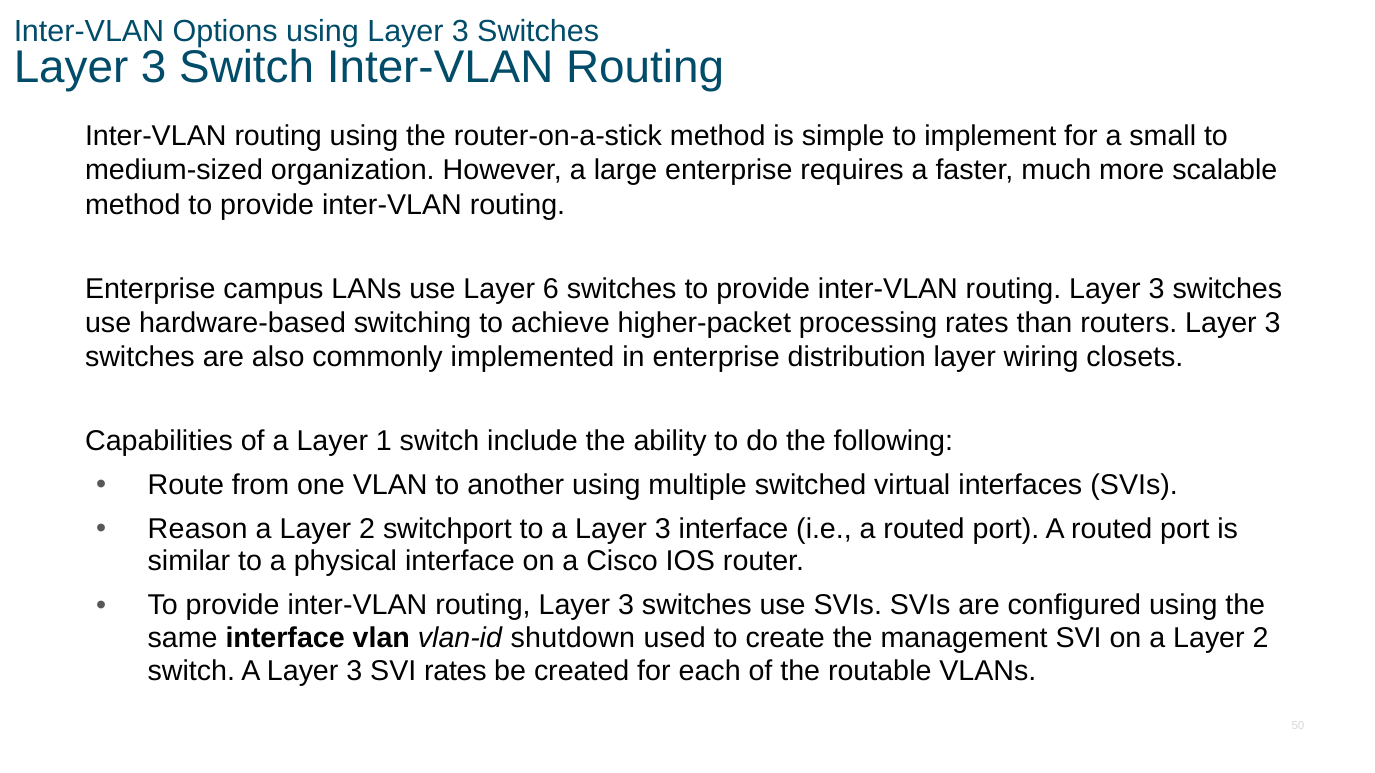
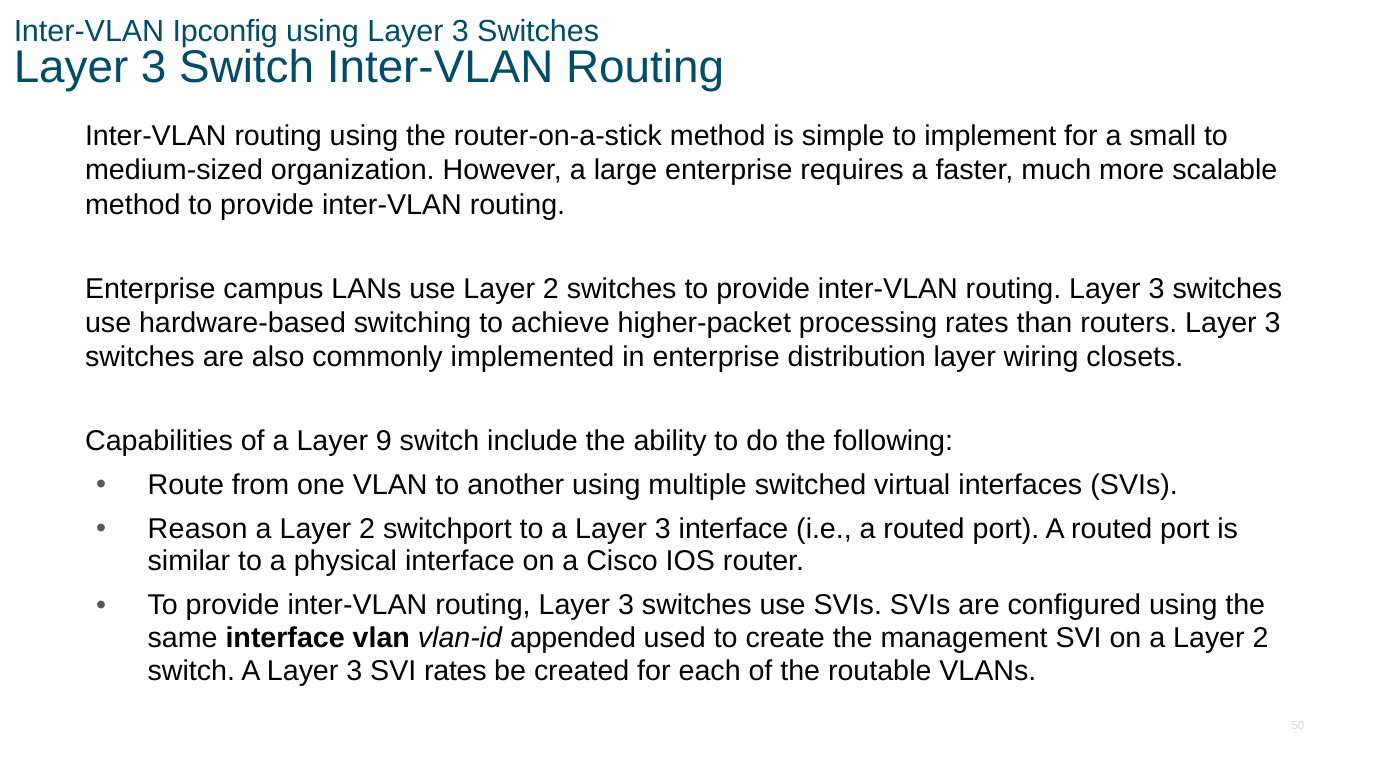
Options: Options -> Ipconfig
use Layer 6: 6 -> 2
1: 1 -> 9
shutdown: shutdown -> appended
